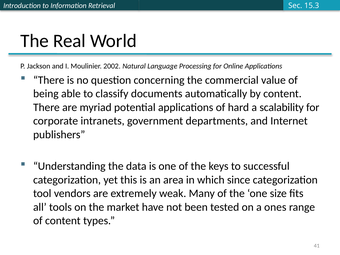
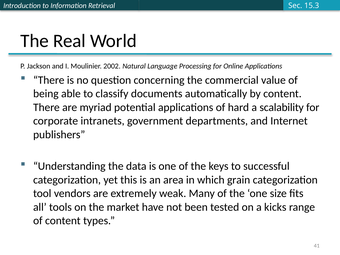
since: since -> grain
ones: ones -> kicks
